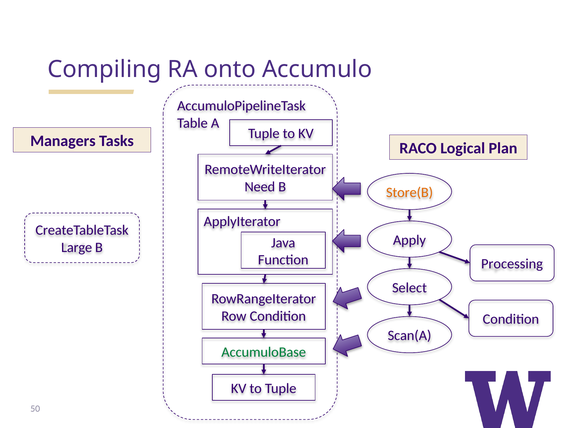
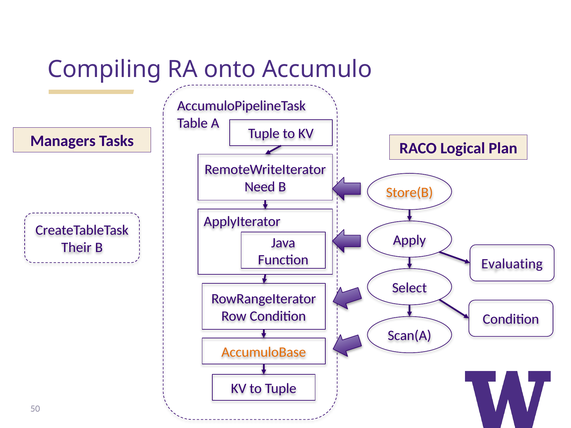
Large: Large -> Their
Processing: Processing -> Evaluating
AccumuloBase colour: green -> orange
